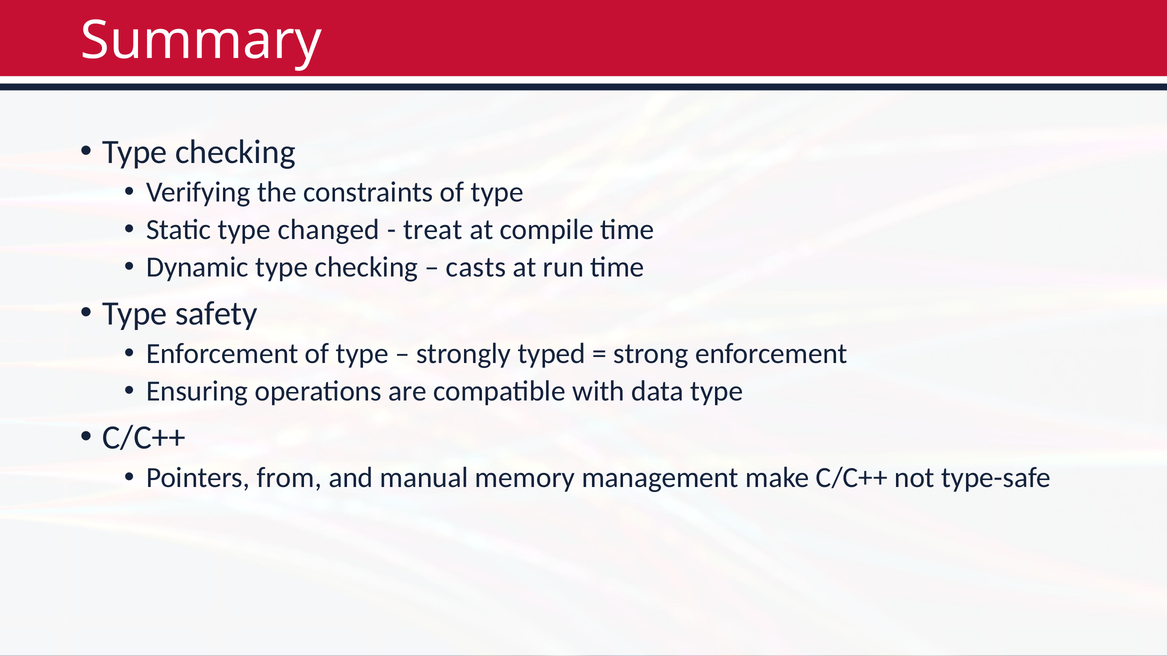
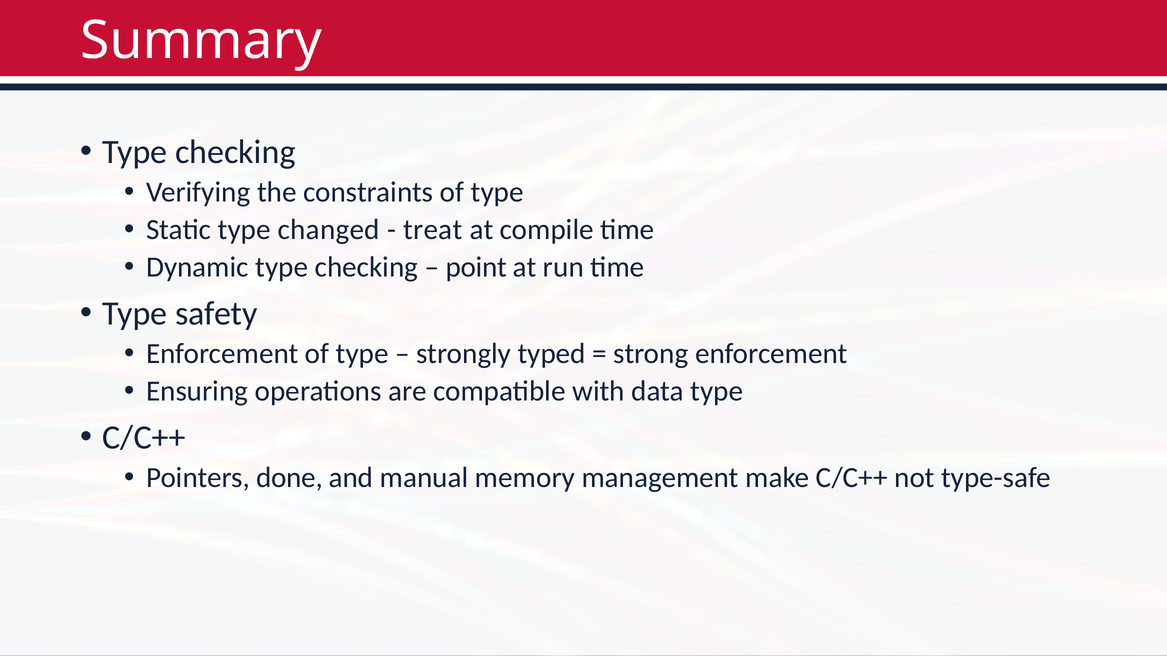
casts: casts -> point
from: from -> done
